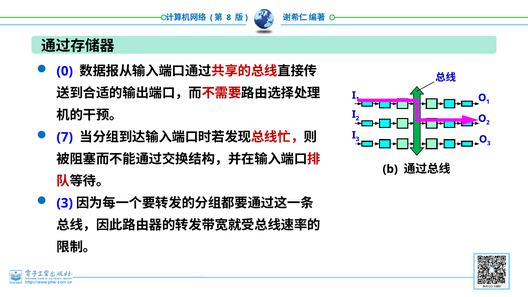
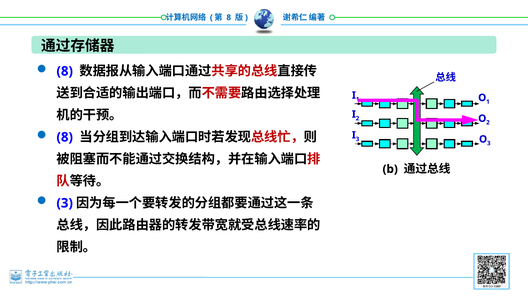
0 at (65, 71): 0 -> 8
7 at (65, 137): 7 -> 8
